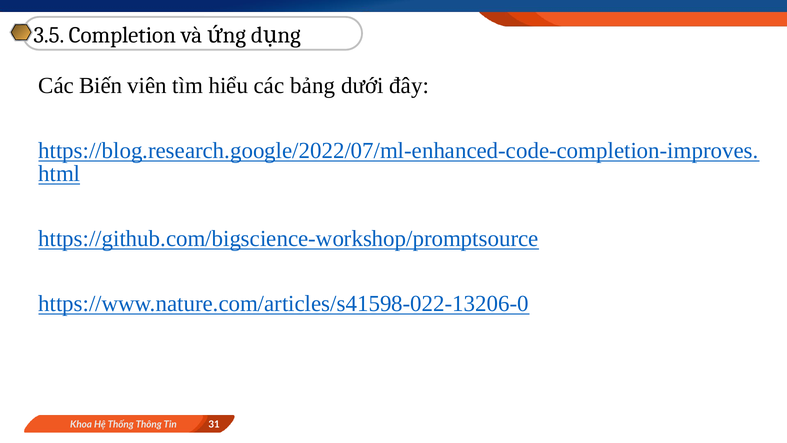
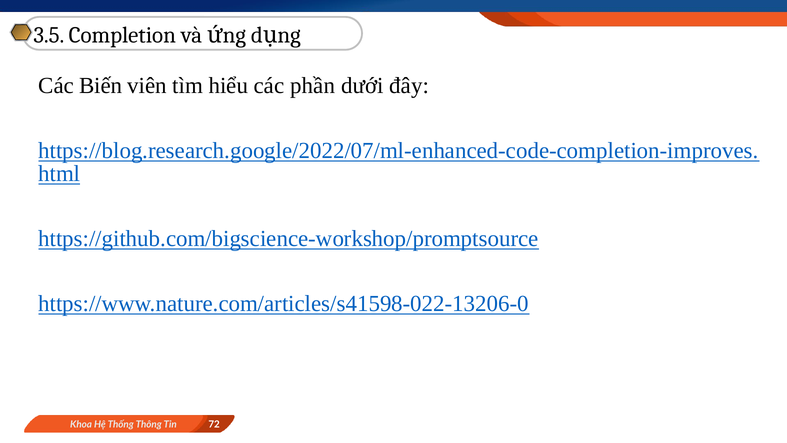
bảng: bảng -> phần
31: 31 -> 72
